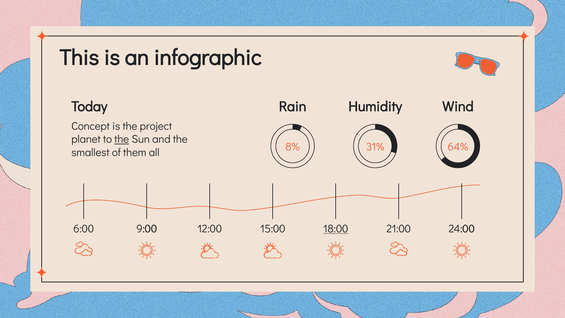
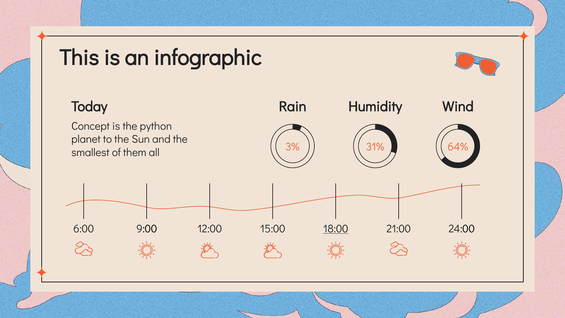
project: project -> python
the at (122, 139) underline: present -> none
8%: 8% -> 3%
